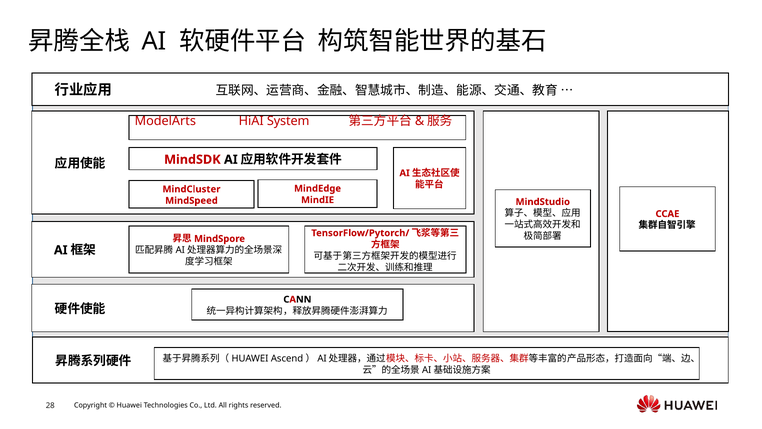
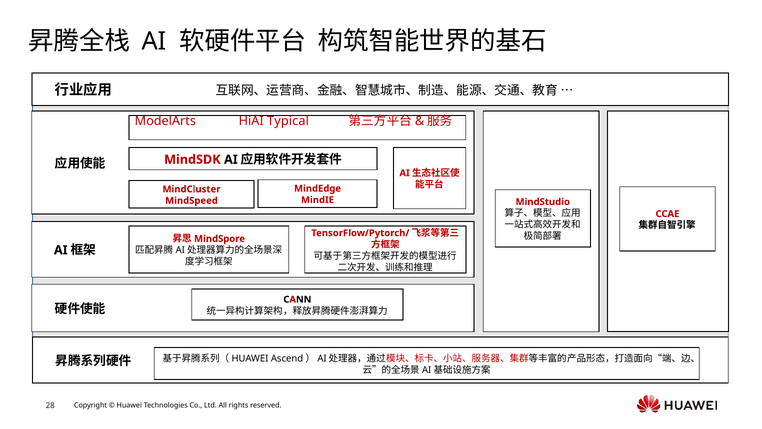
System: System -> Typical
